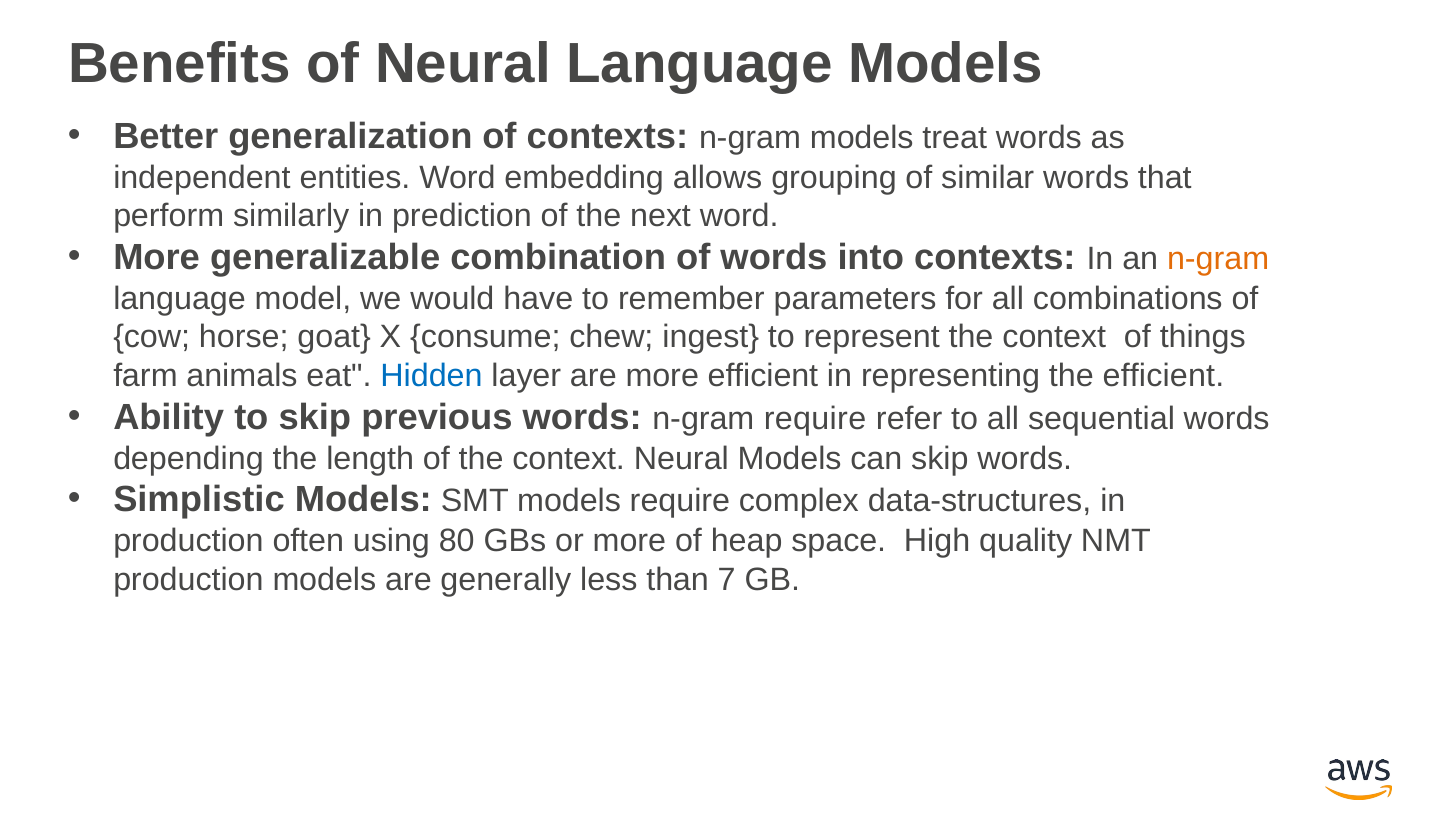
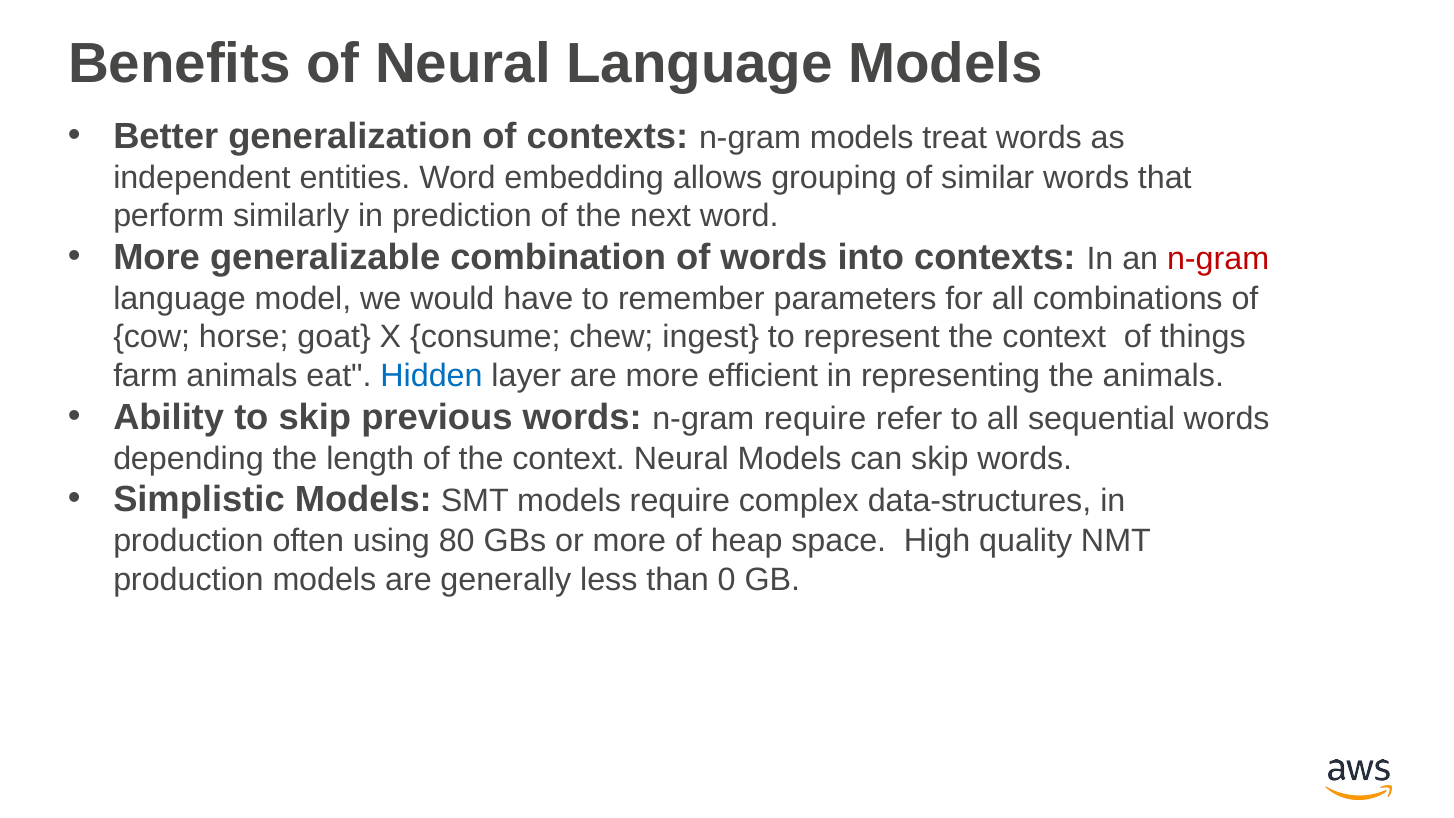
n-gram at (1218, 259) colour: orange -> red
the efficient: efficient -> animals
7: 7 -> 0
